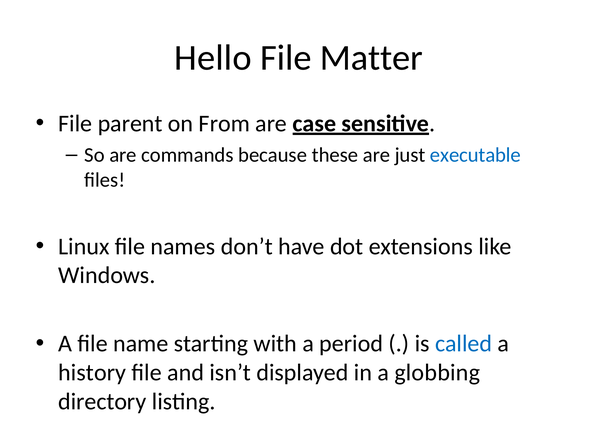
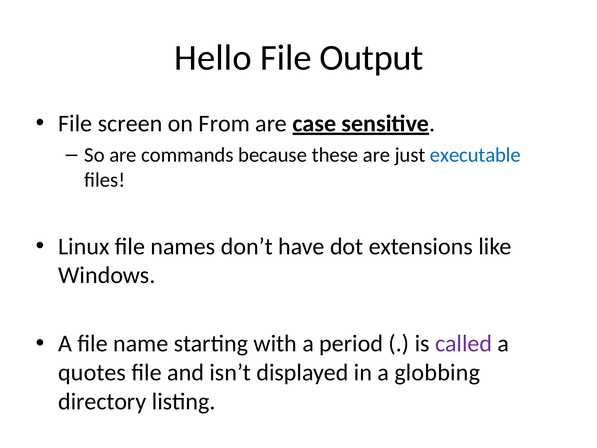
Matter: Matter -> Output
parent: parent -> screen
called colour: blue -> purple
history: history -> quotes
